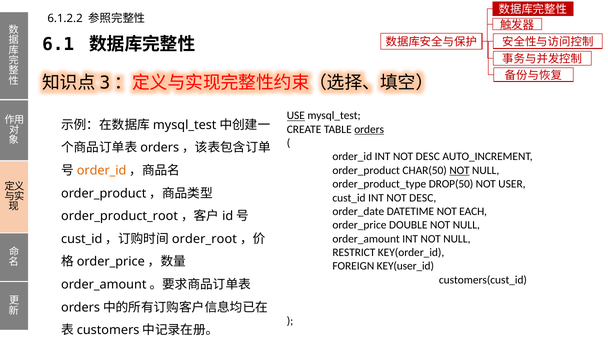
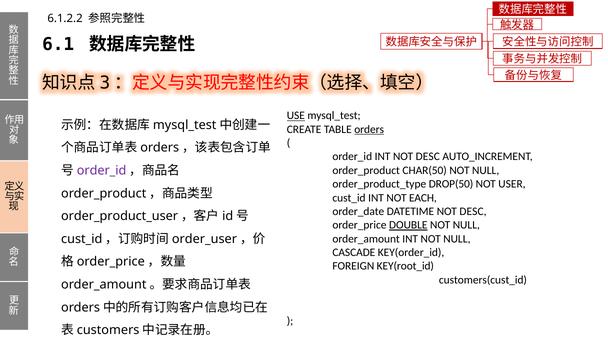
order_id at (102, 171) colour: orange -> purple
NOT at (460, 170) underline: present -> none
cust_id INT NOT DESC: DESC -> EACH
DATETIME NOT EACH: EACH -> DESC
order_product_root: order_product_root -> order_product_user
DOUBLE underline: none -> present
order_root: order_root -> order_user
RESTRICT at (354, 252): RESTRICT -> CASCADE
KEY(user_id: KEY(user_id -> KEY(root_id
